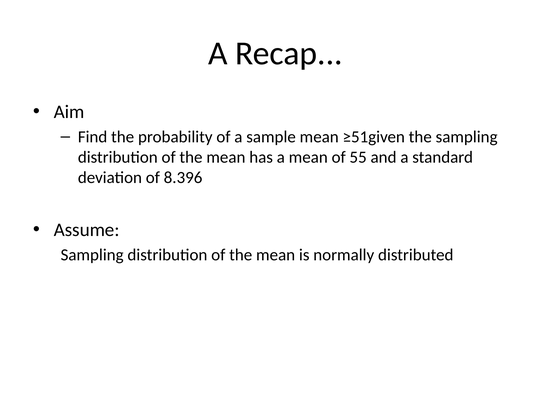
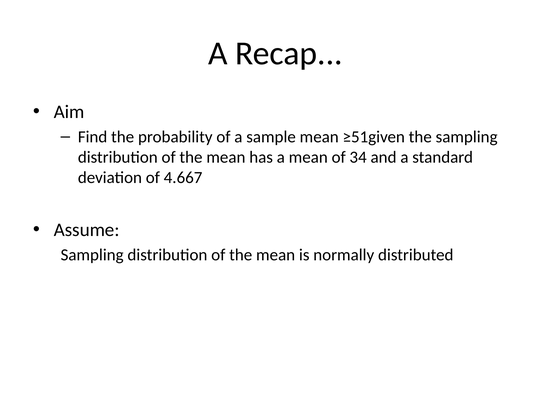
55: 55 -> 34
8.396: 8.396 -> 4.667
